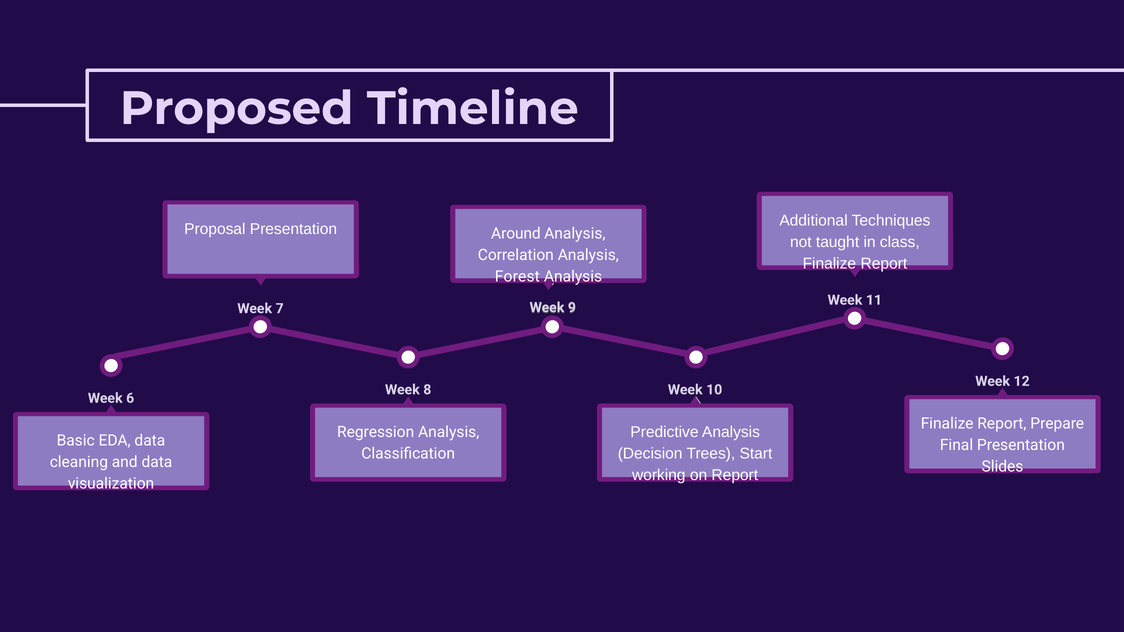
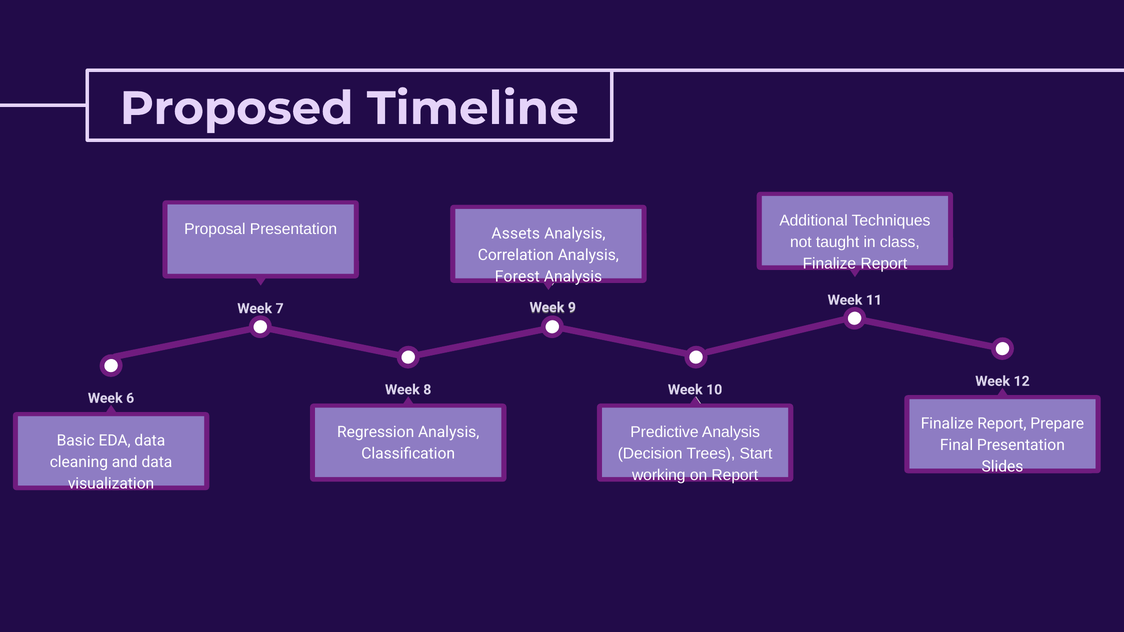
Around: Around -> Assets
